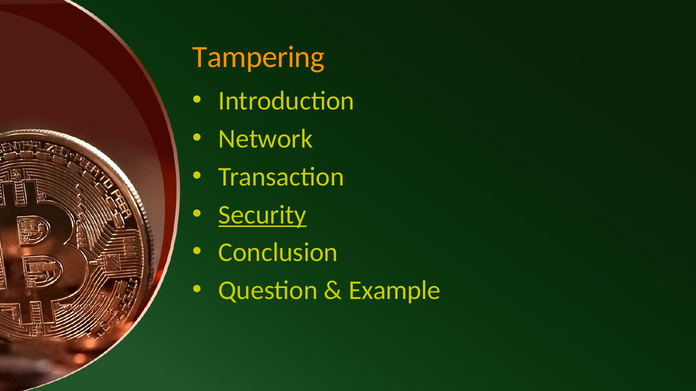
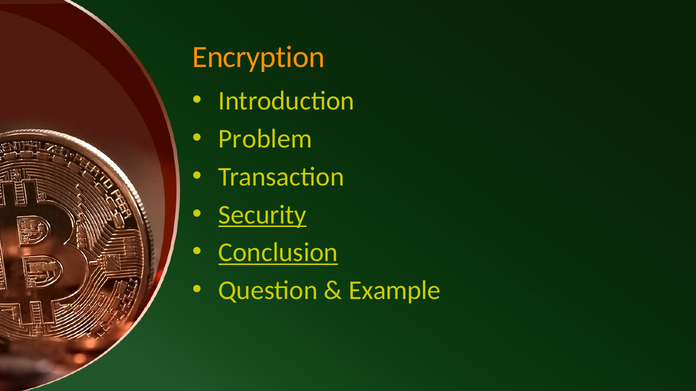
Tampering: Tampering -> Encryption
Network: Network -> Problem
Conclusion underline: none -> present
